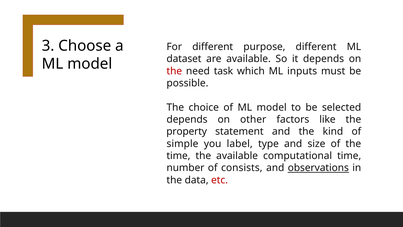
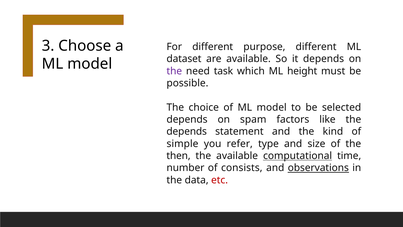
the at (174, 71) colour: red -> purple
inputs: inputs -> height
other: other -> spam
property at (187, 131): property -> depends
label: label -> refer
time at (178, 156): time -> then
computational underline: none -> present
